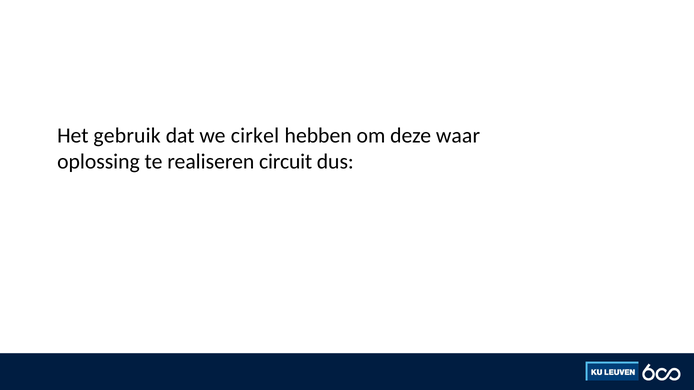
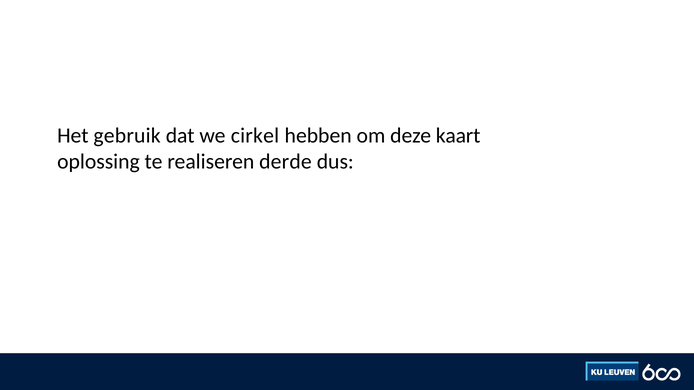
waar: waar -> kaart
circuit: circuit -> derde
